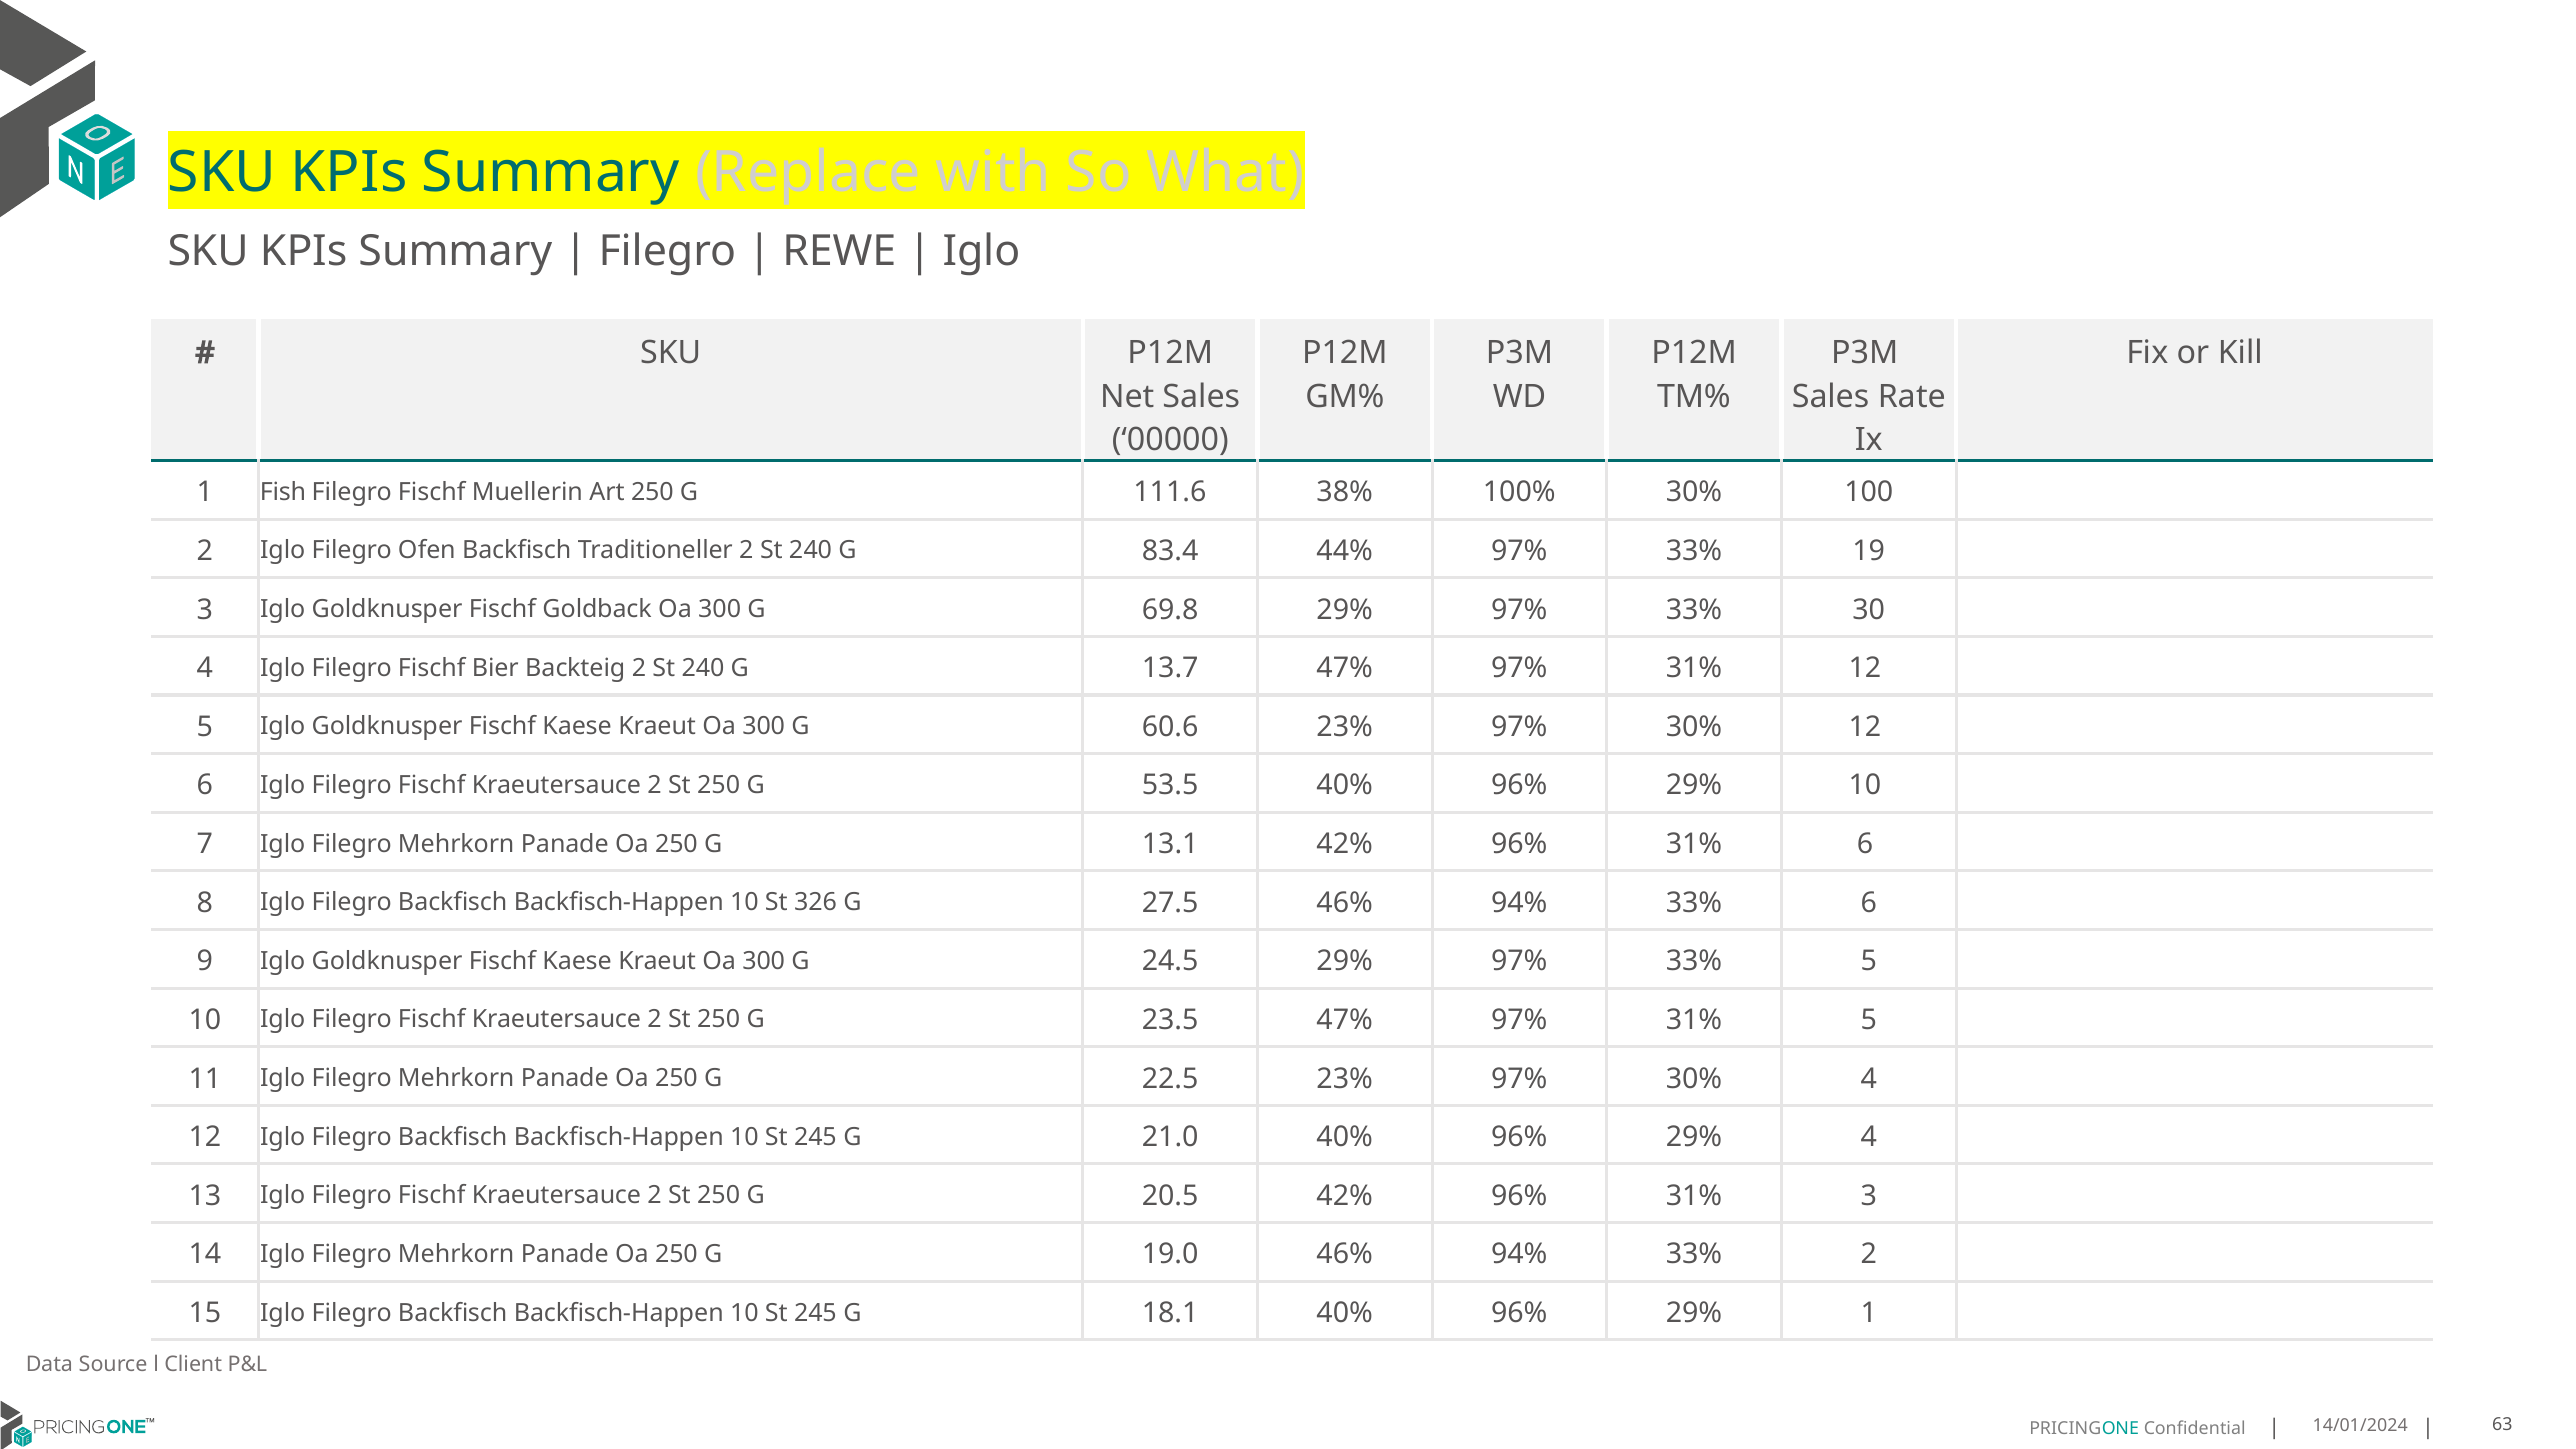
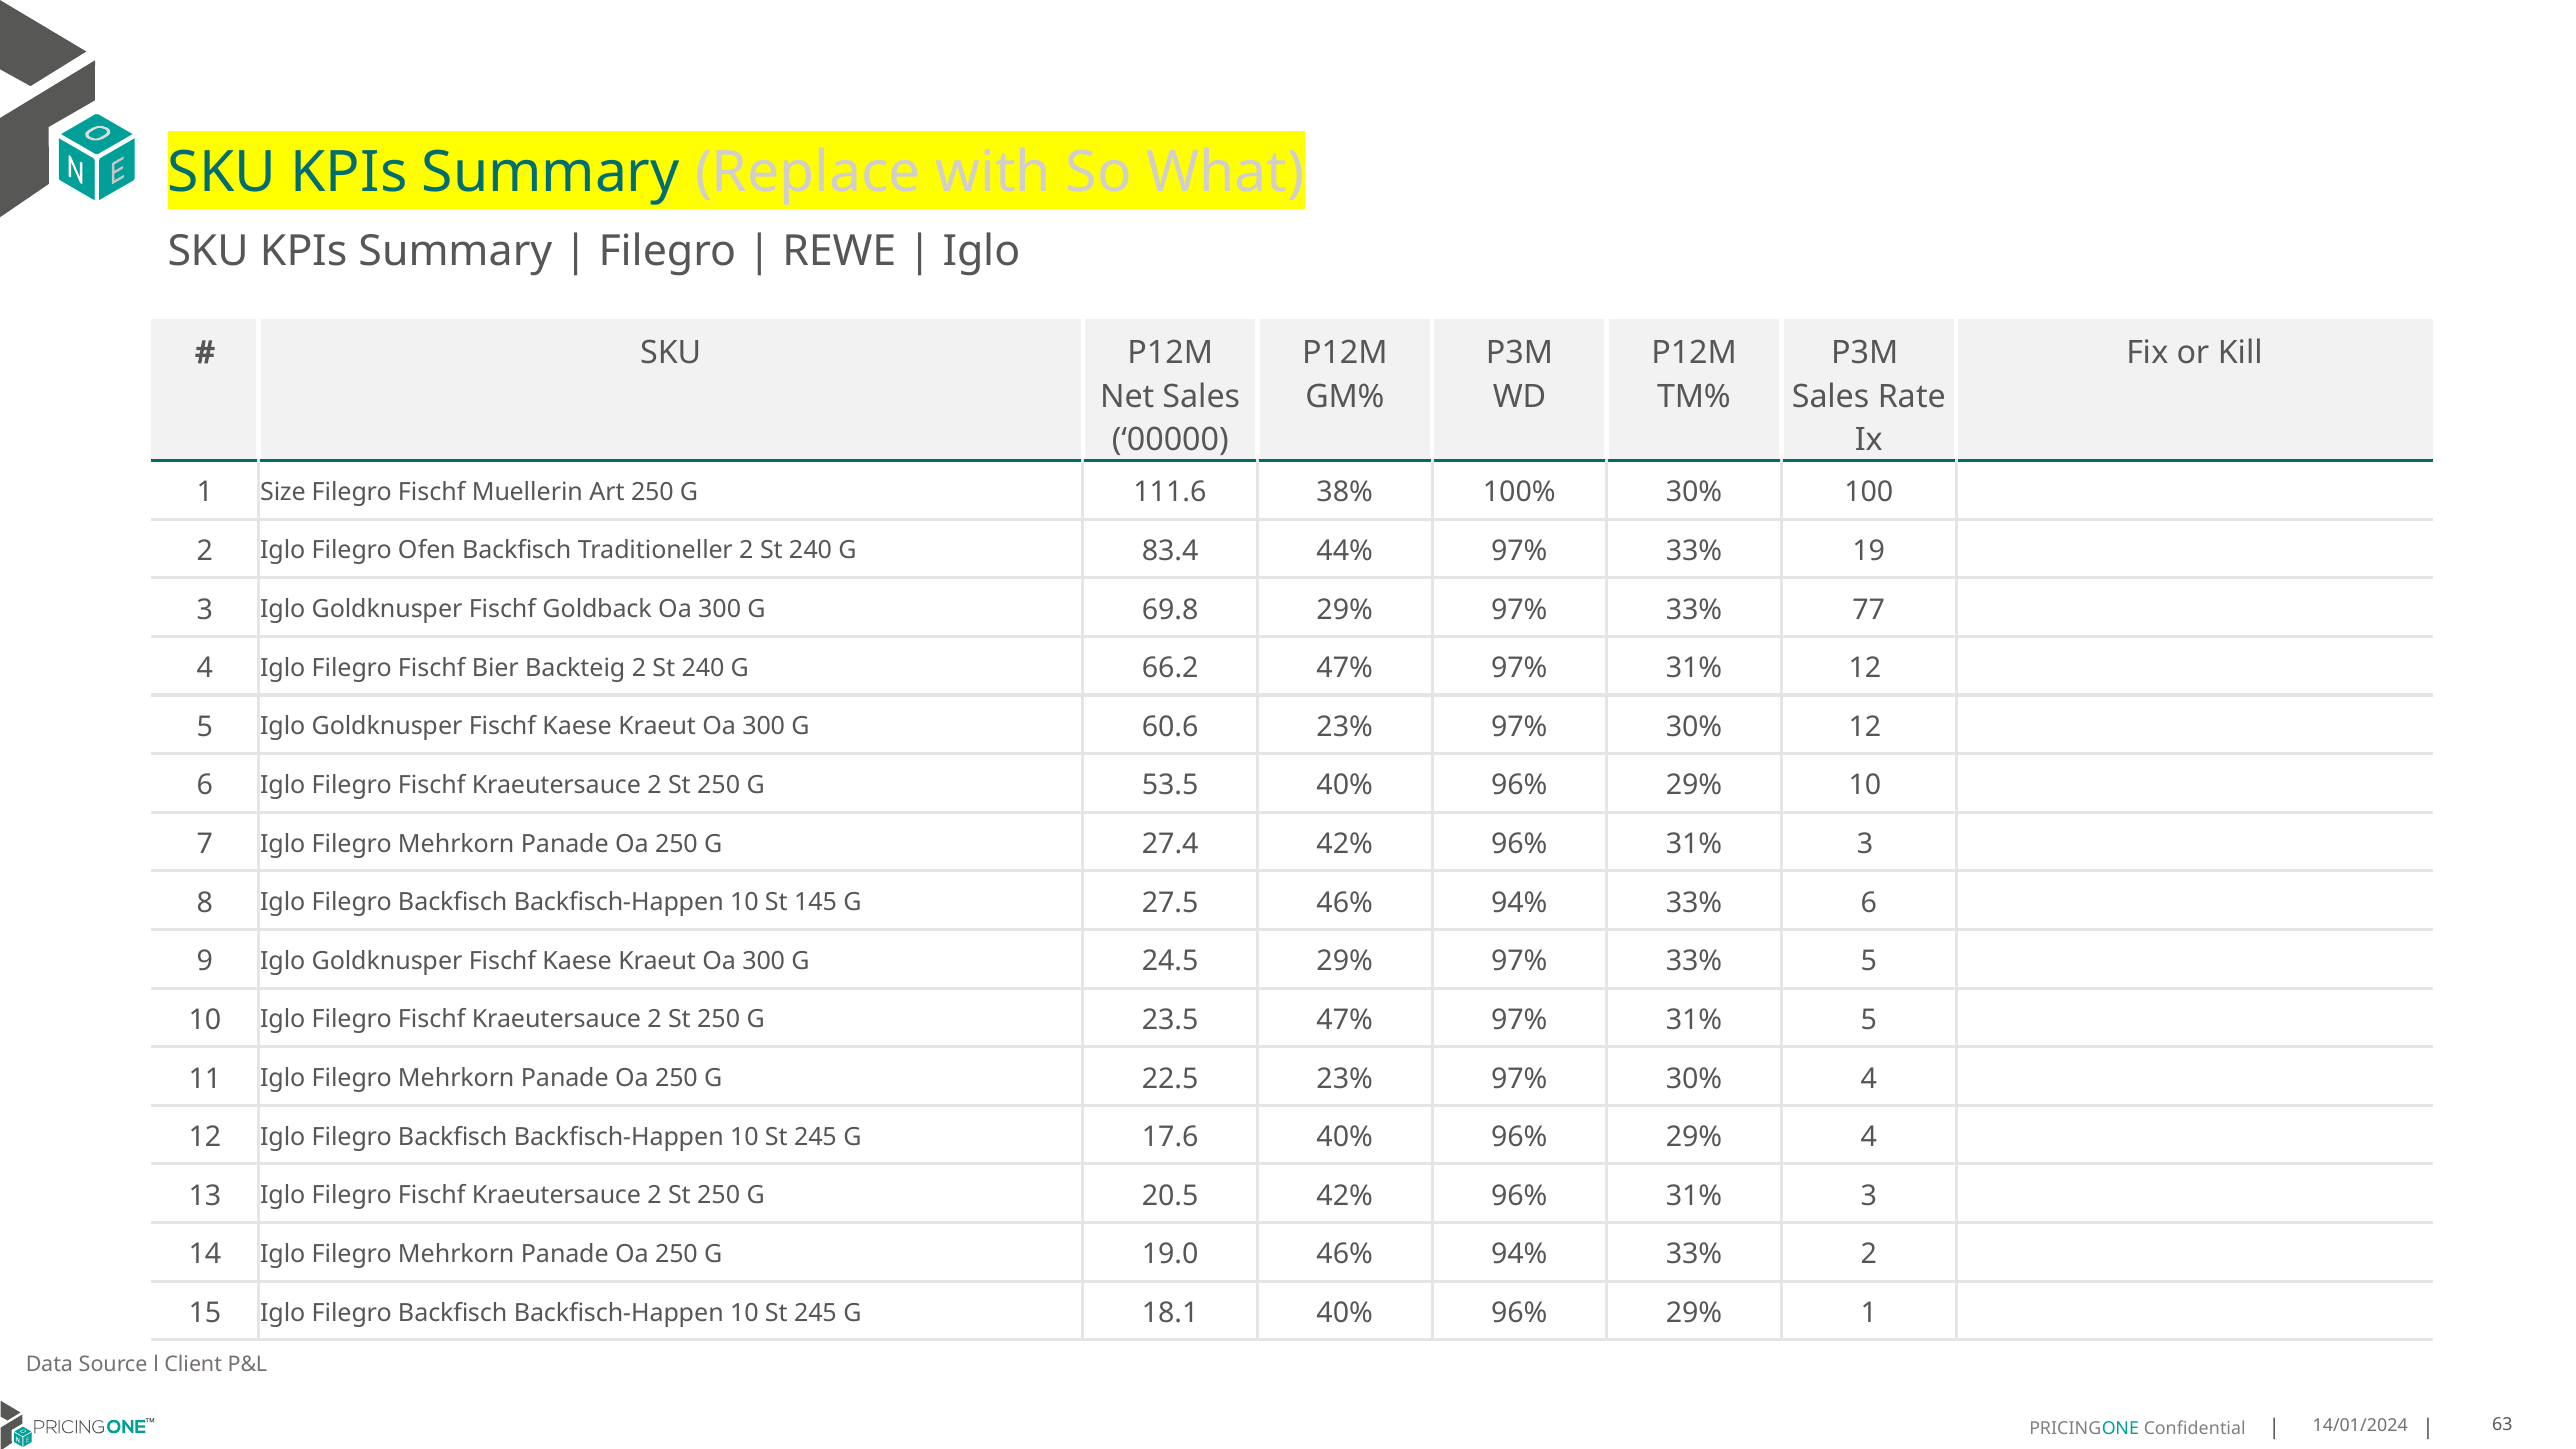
Fish: Fish -> Size
30: 30 -> 77
13.7: 13.7 -> 66.2
13.1: 13.1 -> 27.4
6 at (1865, 844): 6 -> 3
326: 326 -> 145
21.0: 21.0 -> 17.6
